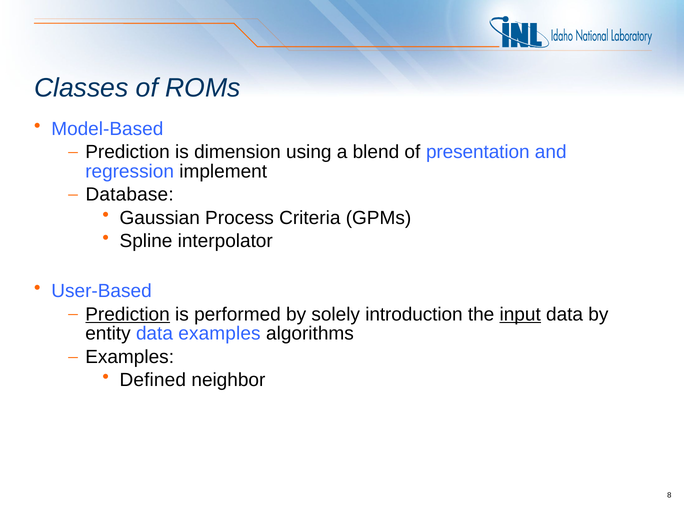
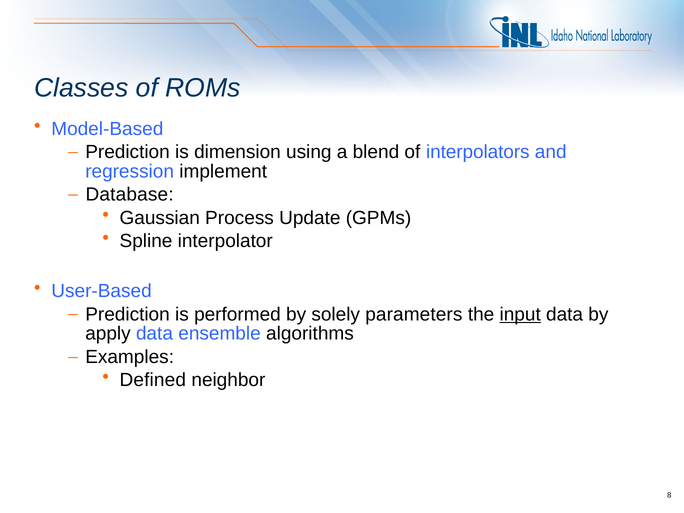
presentation: presentation -> interpolators
Criteria: Criteria -> Update
Prediction at (128, 314) underline: present -> none
introduction: introduction -> parameters
entity: entity -> apply
data examples: examples -> ensemble
